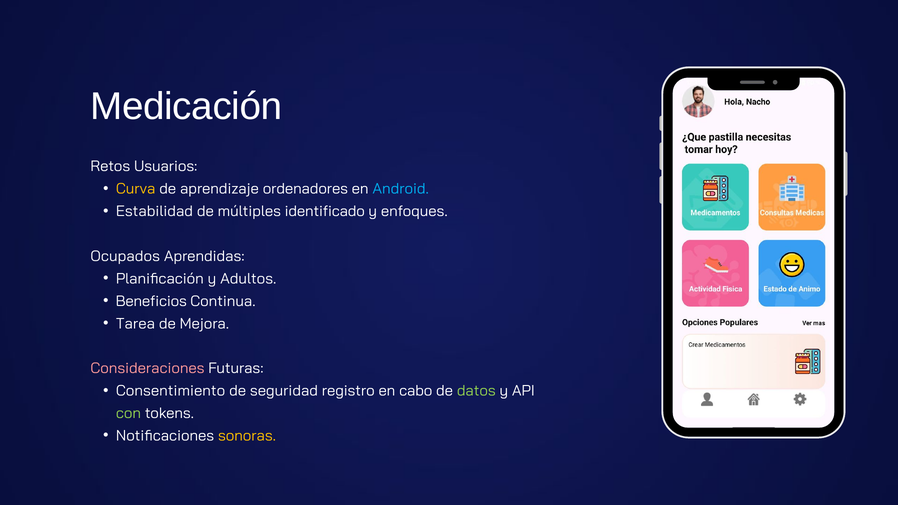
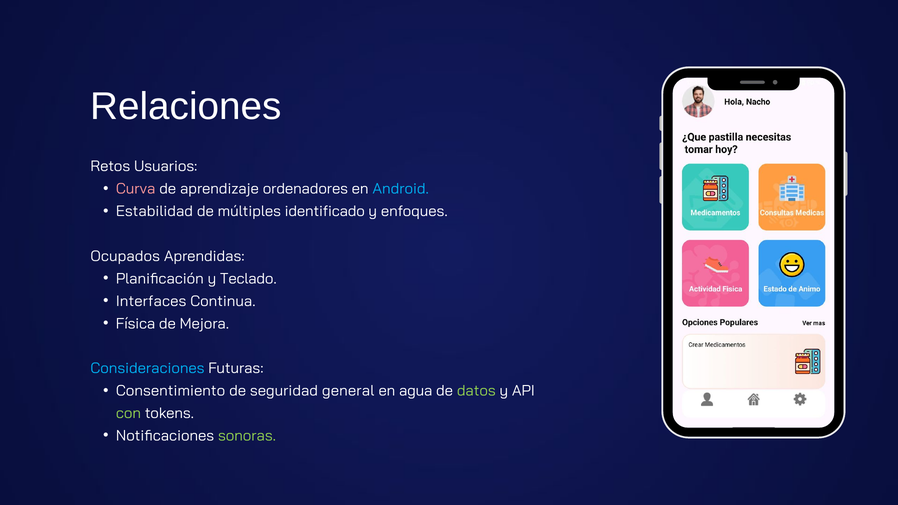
Medicación: Medicación -> Relaciones
Curva colour: yellow -> pink
Adultos: Adultos -> Teclado
Beneficios: Beneficios -> Interfaces
Tarea: Tarea -> Física
Consideraciones colour: pink -> light blue
registro: registro -> general
cabo: cabo -> agua
sonoras colour: yellow -> light green
